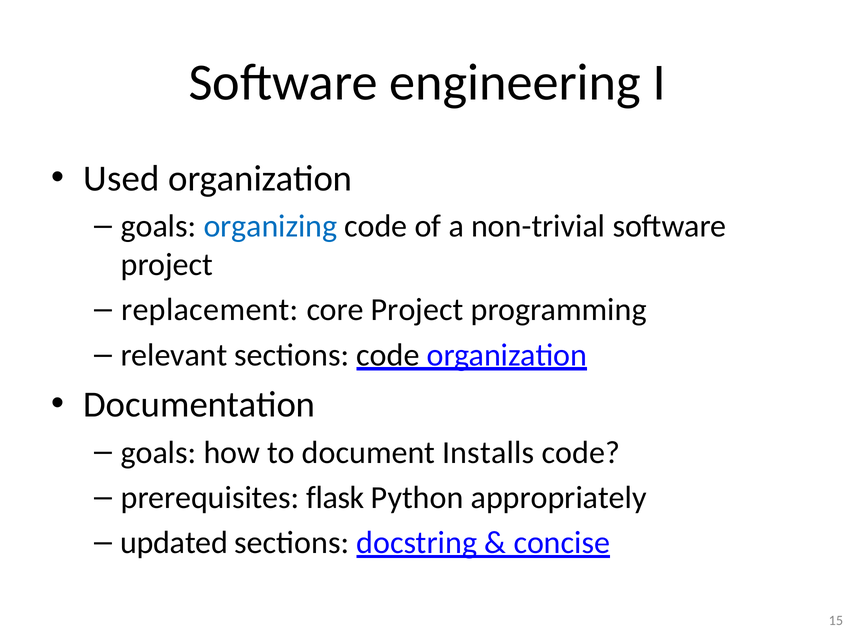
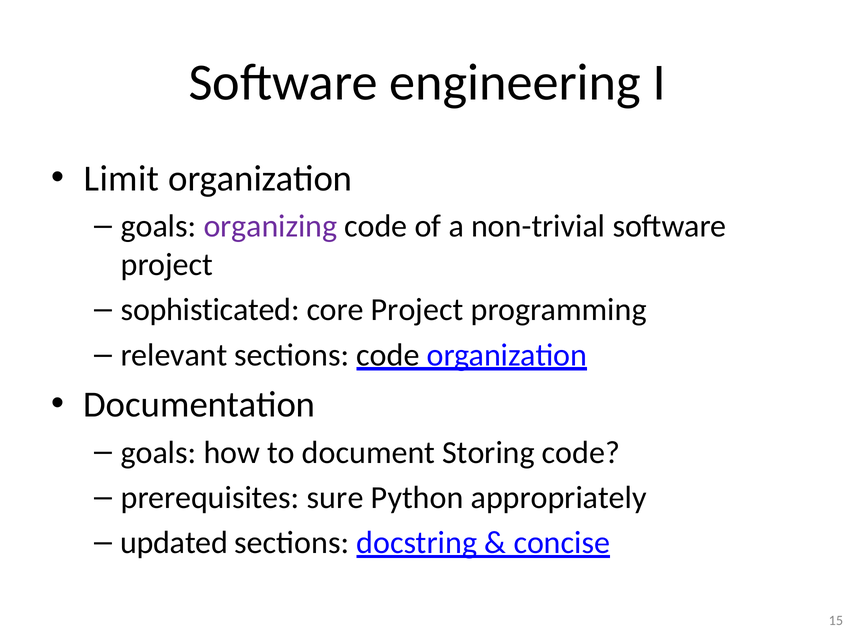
Used: Used -> Limit
organizing colour: blue -> purple
replacement: replacement -> sophisticated
Installs: Installs -> Storing
flask: flask -> sure
